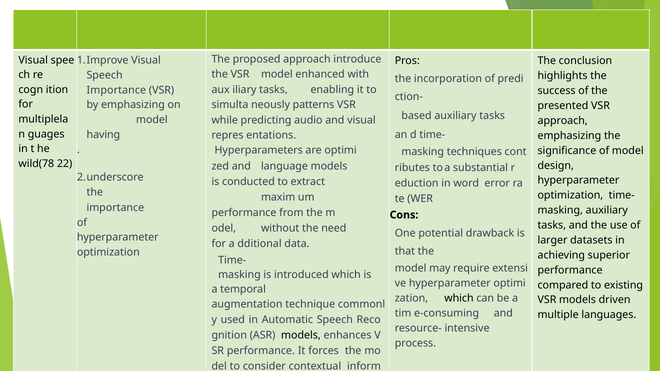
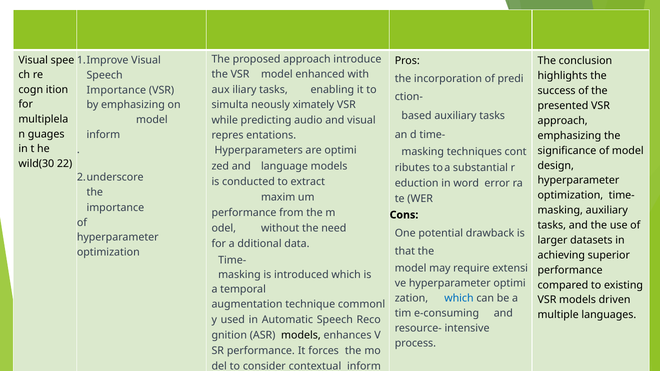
patterns: patterns -> ximately
having at (103, 135): having -> inform
wild(78: wild(78 -> wild(30
which at (459, 299) colour: black -> blue
